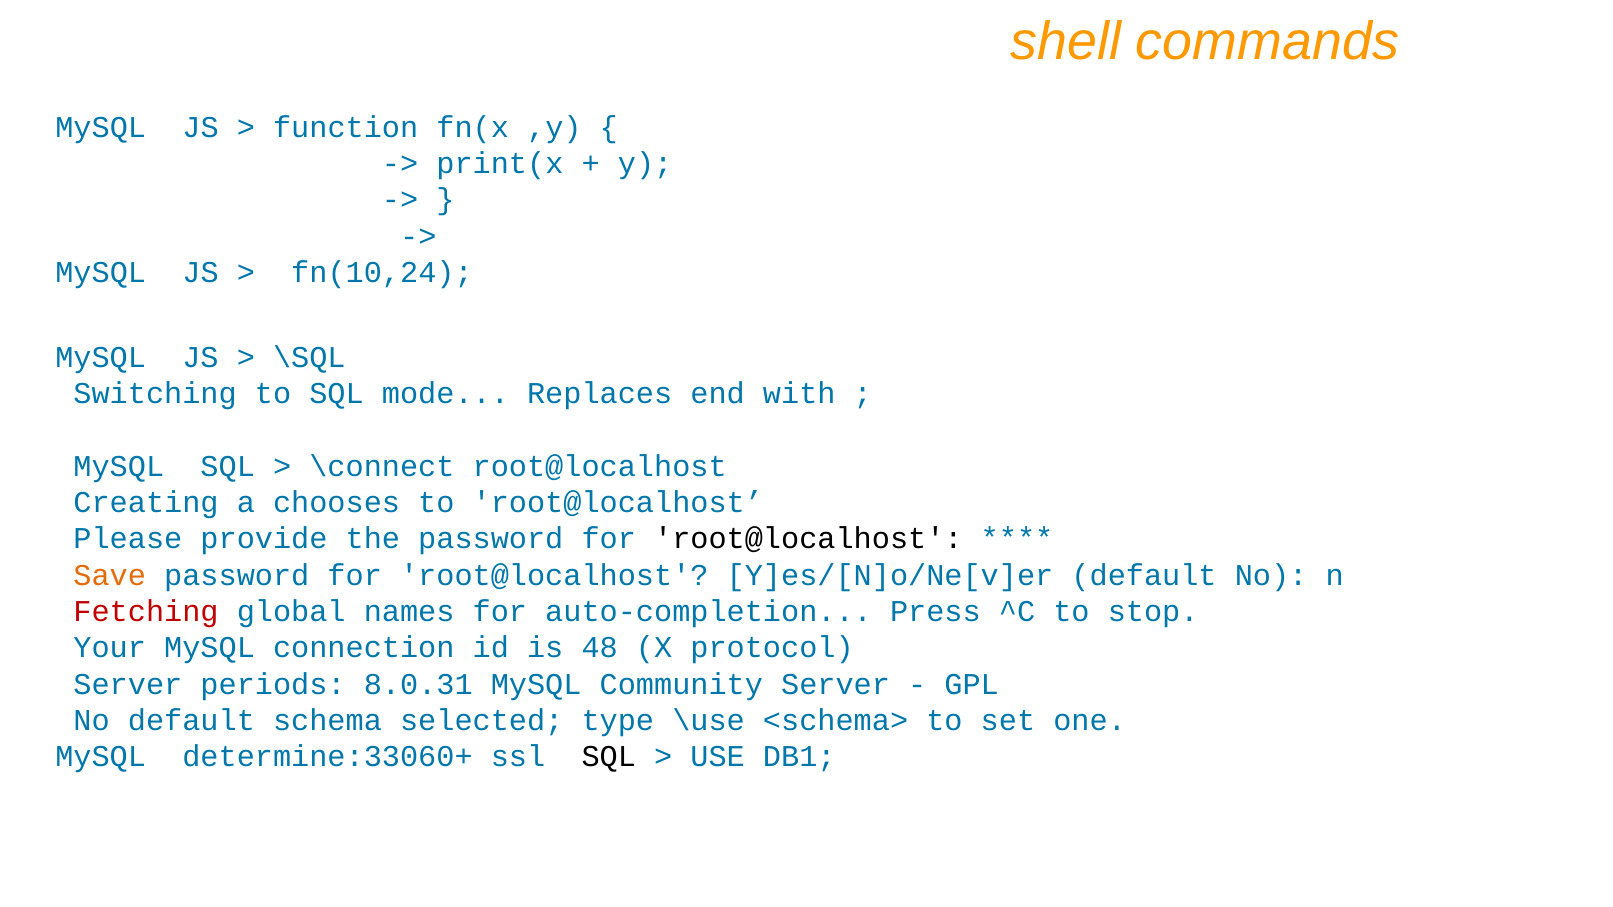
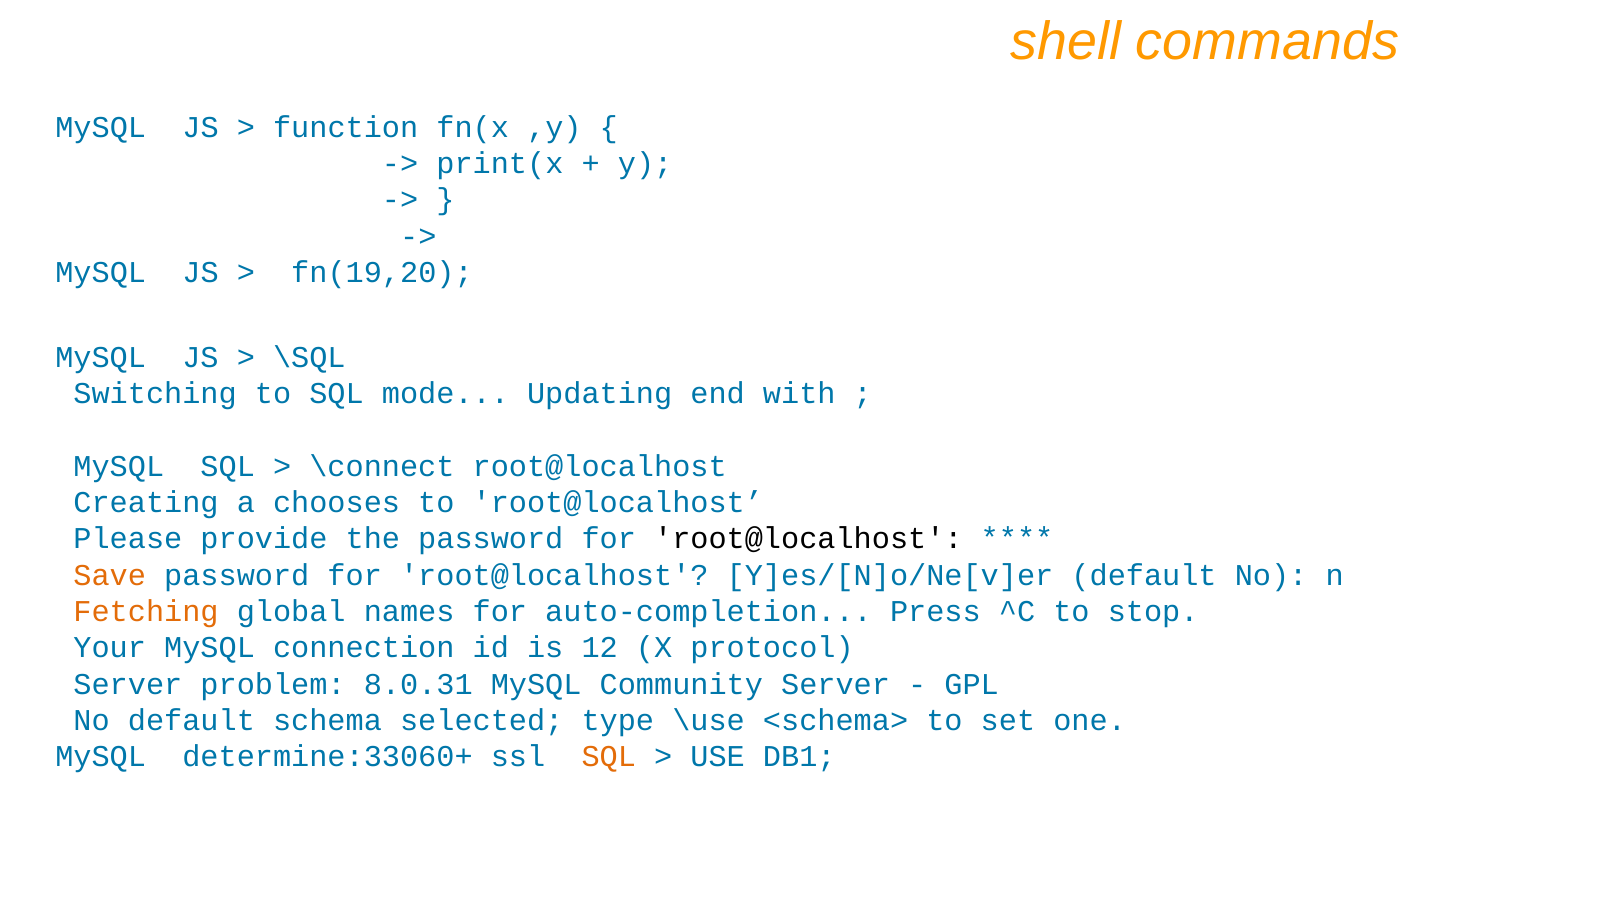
fn(10,24: fn(10,24 -> fn(19,20
Replaces: Replaces -> Updating
Fetching colour: red -> orange
48: 48 -> 12
periods: periods -> problem
SQL at (609, 757) colour: black -> orange
